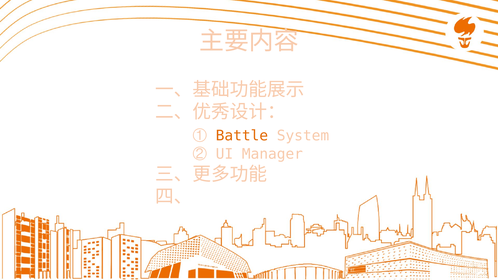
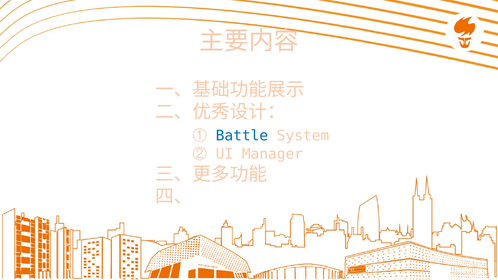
Battle colour: orange -> blue
